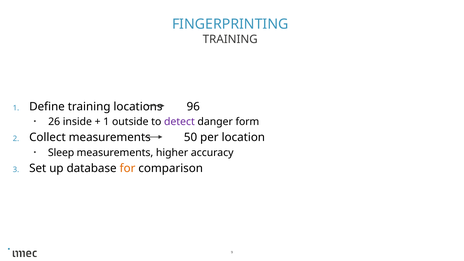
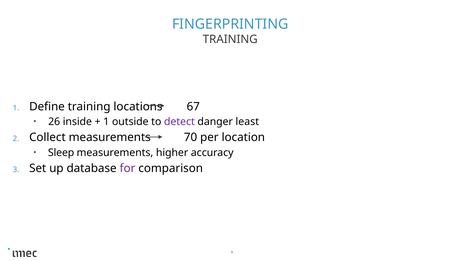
96: 96 -> 67
form: form -> least
50: 50 -> 70
for colour: orange -> purple
